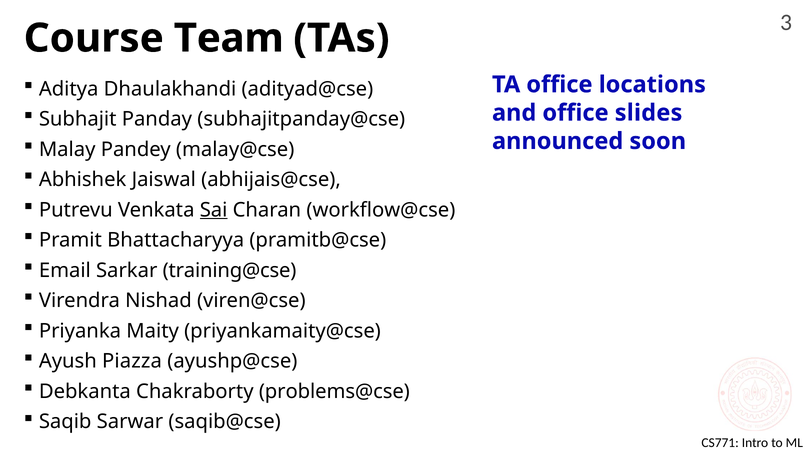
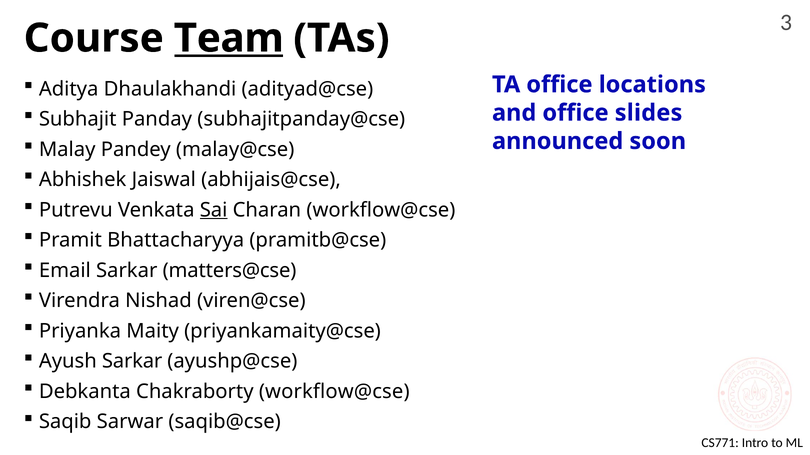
Team underline: none -> present
training@cse: training@cse -> matters@cse
Ayush Piazza: Piazza -> Sarkar
Chakraborty problems@cse: problems@cse -> workflow@cse
